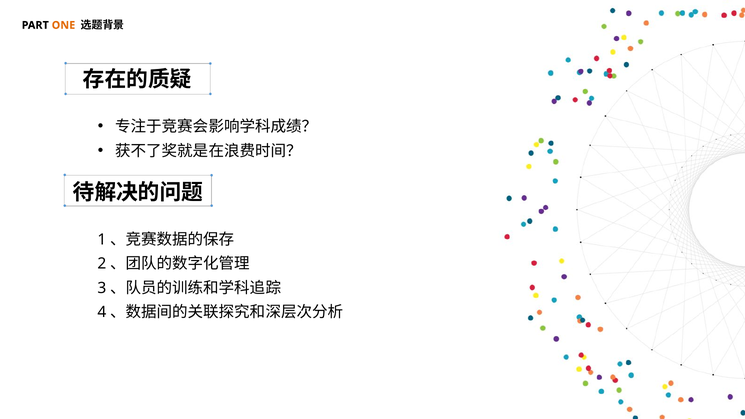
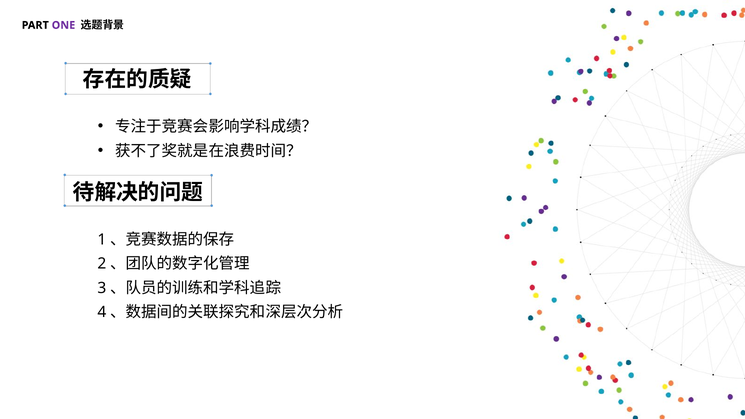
ONE colour: orange -> purple
